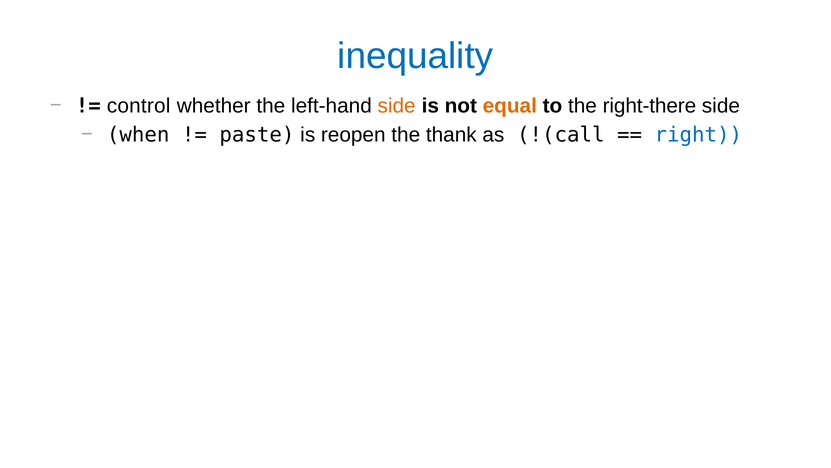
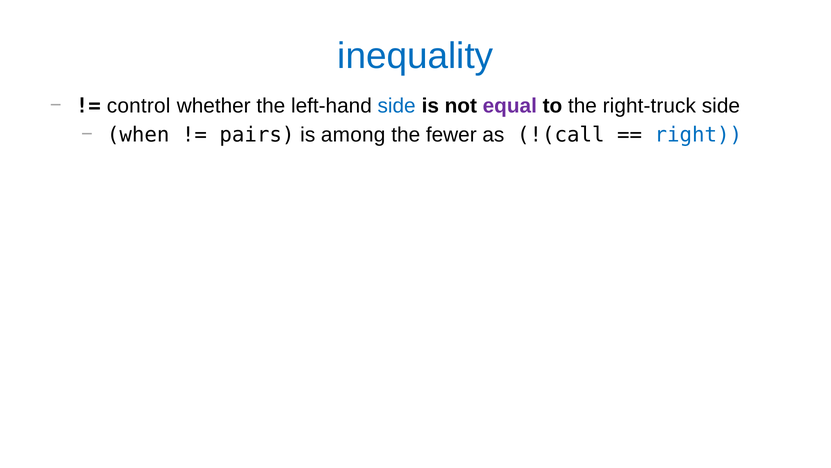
side at (397, 106) colour: orange -> blue
equal colour: orange -> purple
right-there: right-there -> right-truck
paste: paste -> pairs
reopen: reopen -> among
thank: thank -> fewer
